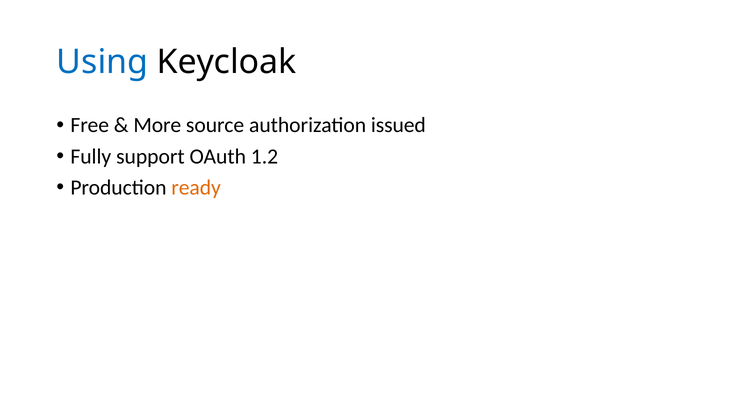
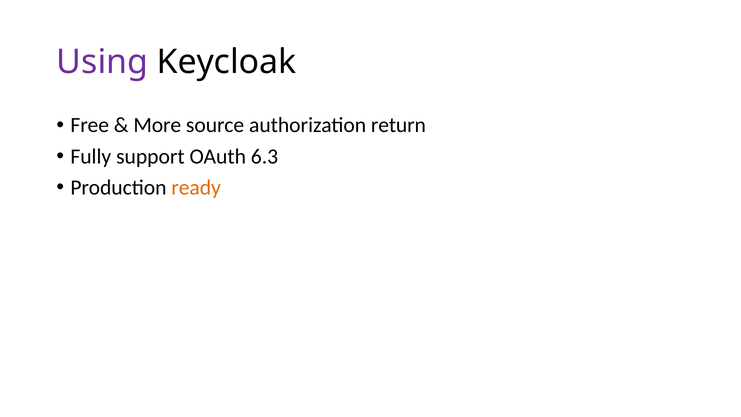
Using colour: blue -> purple
issued: issued -> return
1.2: 1.2 -> 6.3
